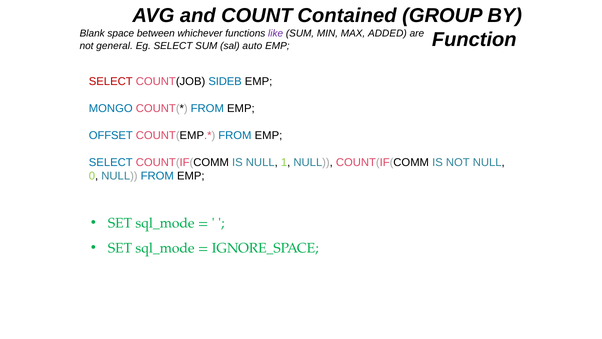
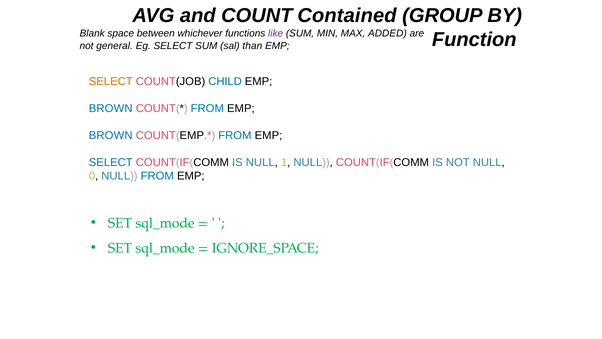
auto: auto -> than
SELECT at (111, 81) colour: red -> orange
SIDEB: SIDEB -> CHILD
MONGO at (111, 108): MONGO -> BROWN
OFFSET at (111, 135): OFFSET -> BROWN
